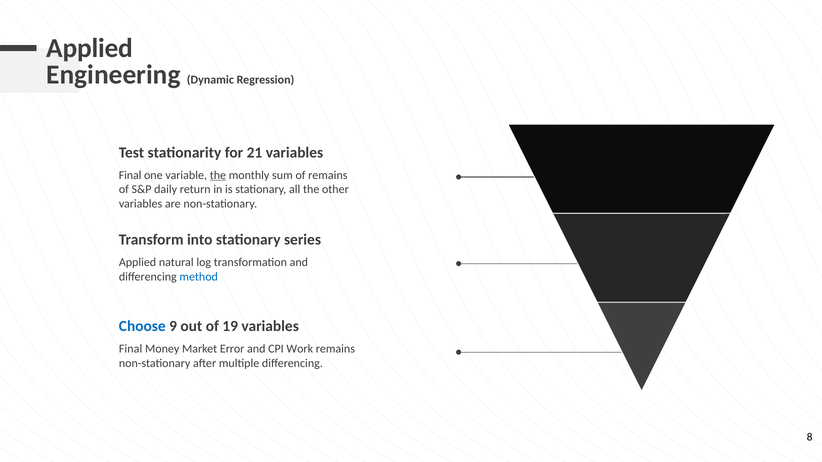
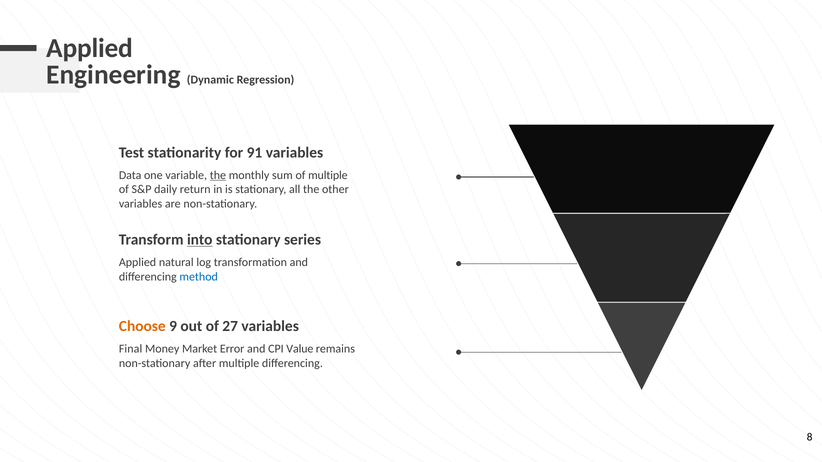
21: 21 -> 91
Final at (130, 175): Final -> Data
of remains: remains -> multiple
into underline: none -> present
Choose colour: blue -> orange
19: 19 -> 27
Work: Work -> Value
